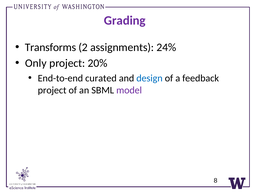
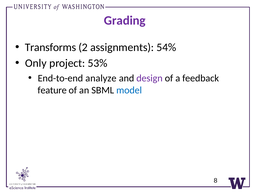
24%: 24% -> 54%
20%: 20% -> 53%
curated: curated -> analyze
design colour: blue -> purple
project at (52, 90): project -> feature
model colour: purple -> blue
